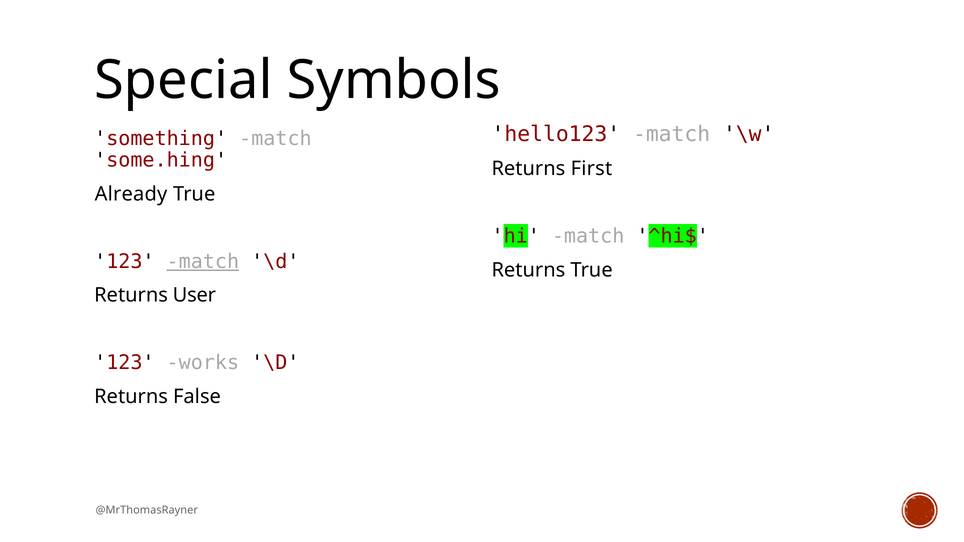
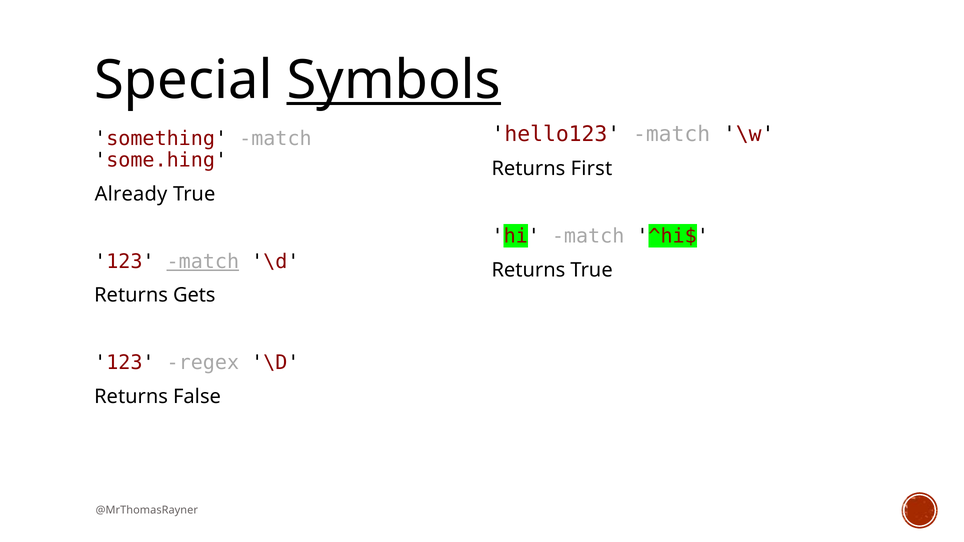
Symbols underline: none -> present
User: User -> Gets
works: works -> regex
